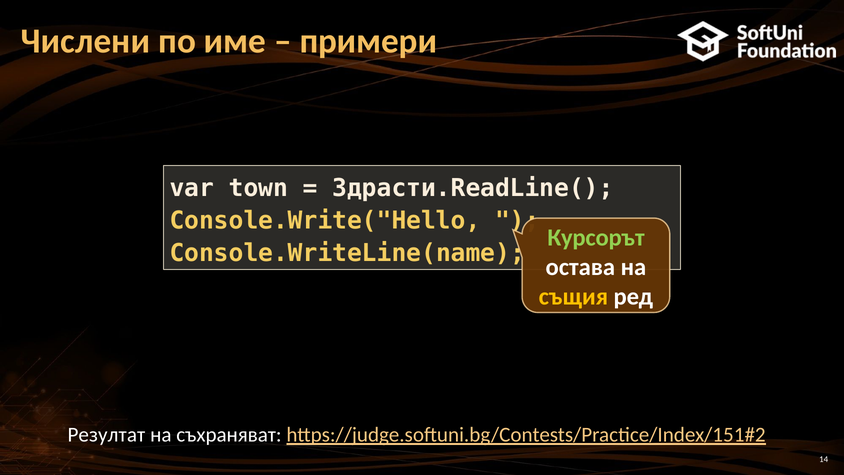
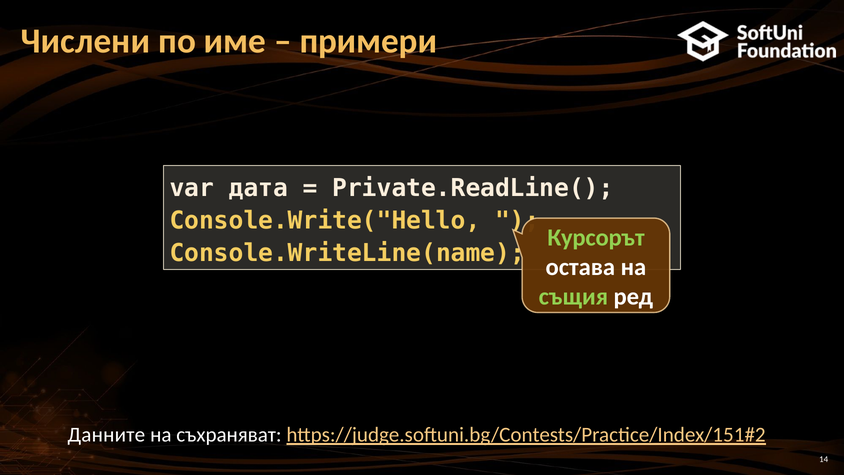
town: town -> дата
Здрасти.ReadLine(: Здрасти.ReadLine( -> Private.ReadLine(
същия colour: yellow -> light green
Резултат: Резултат -> Данните
